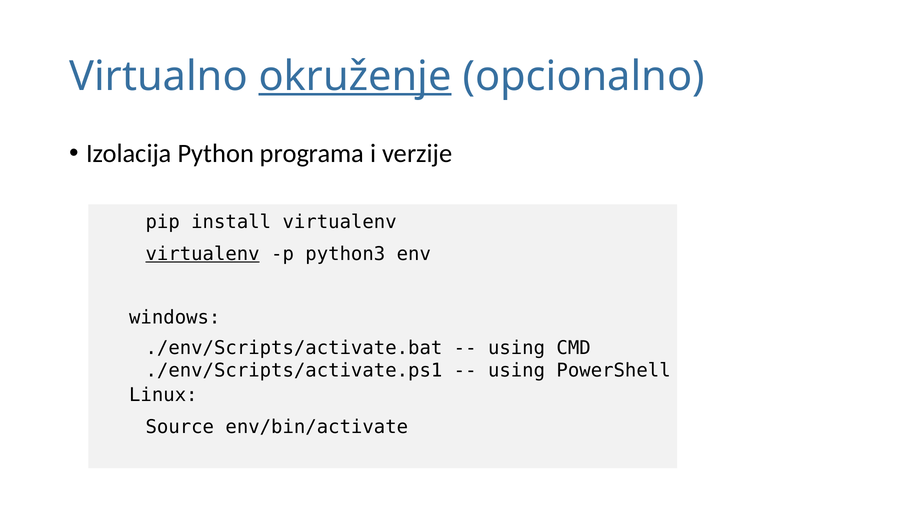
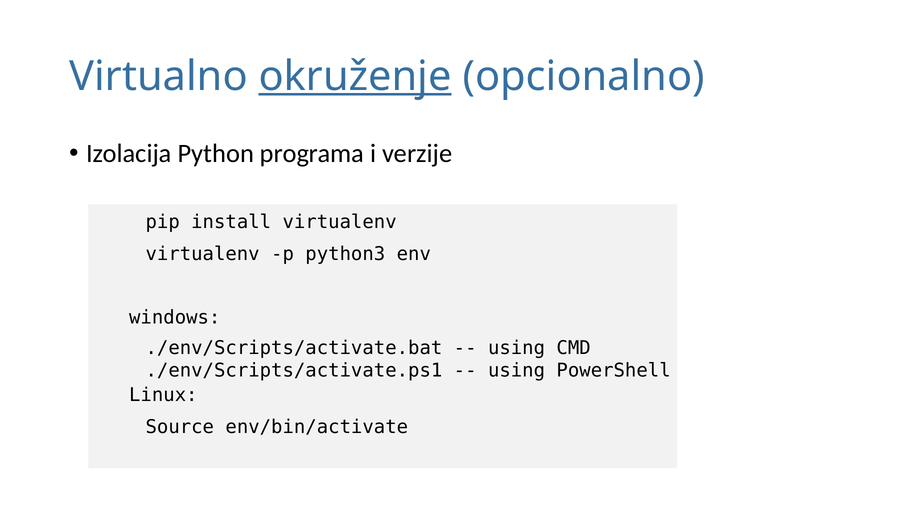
virtualenv at (203, 254) underline: present -> none
